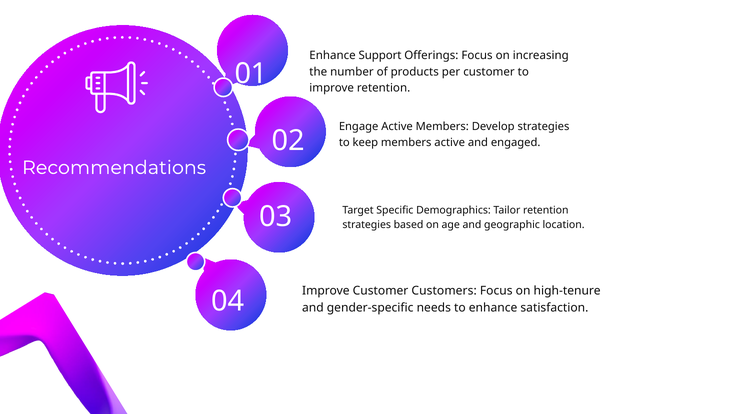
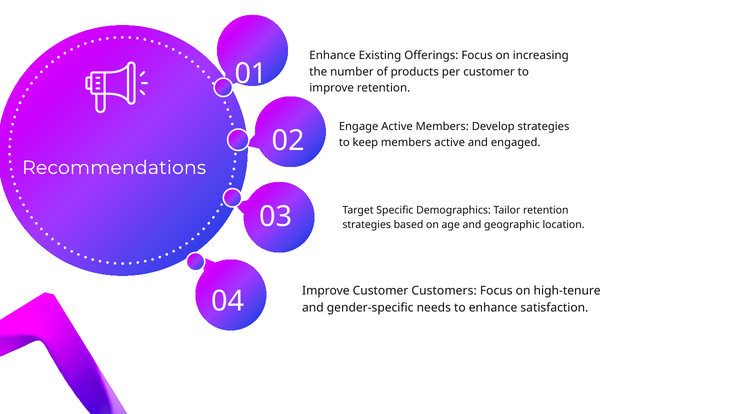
Support: Support -> Existing
